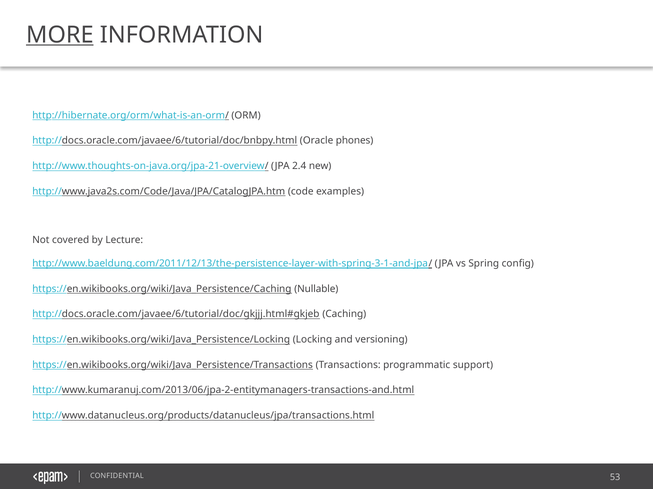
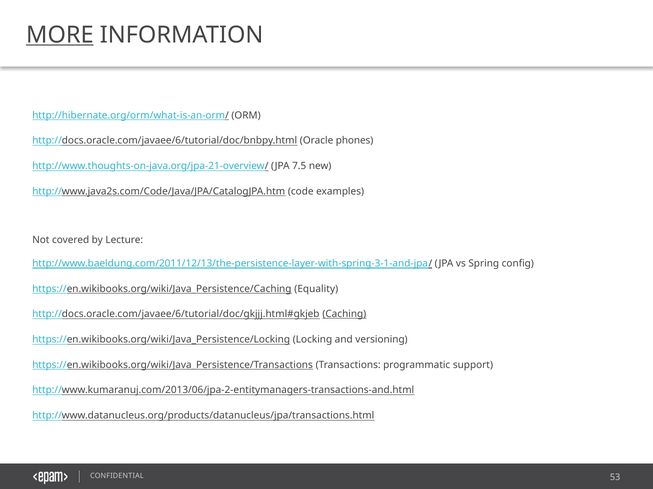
2.4: 2.4 -> 7.5
Nullable: Nullable -> Equality
Caching underline: none -> present
